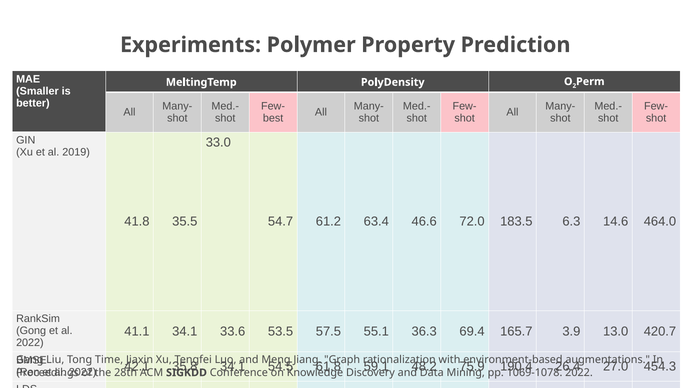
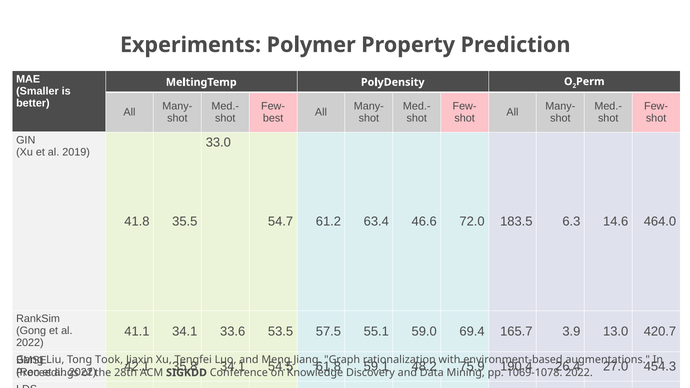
36.3: 36.3 -> 59.0
Time: Time -> Took
